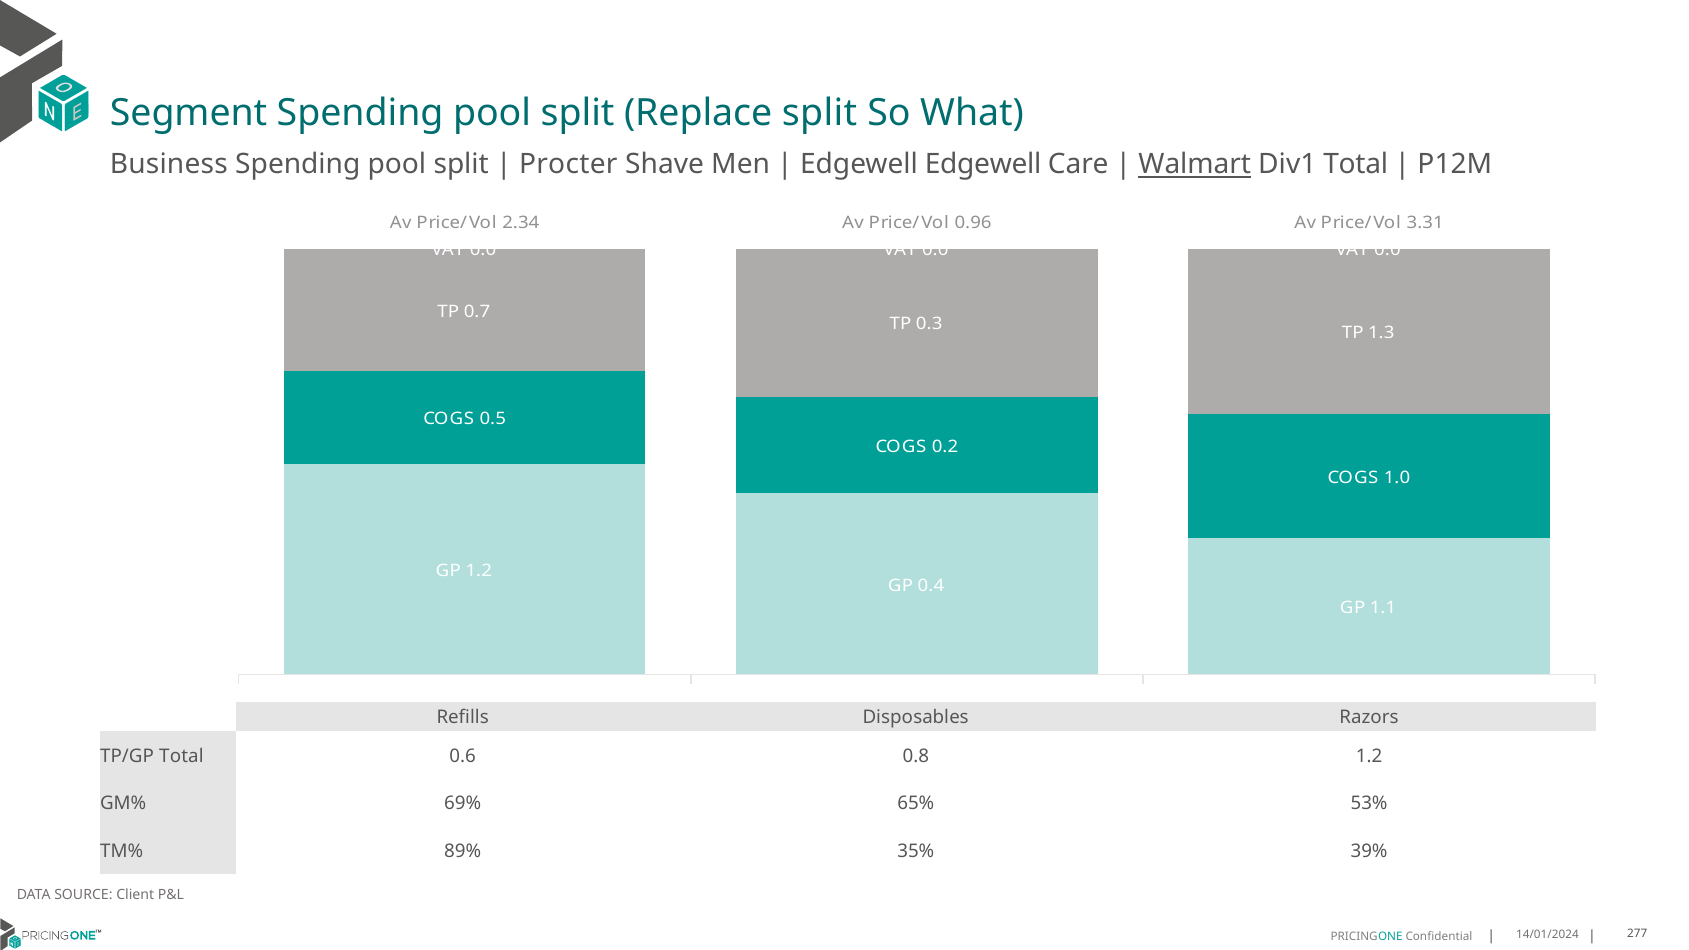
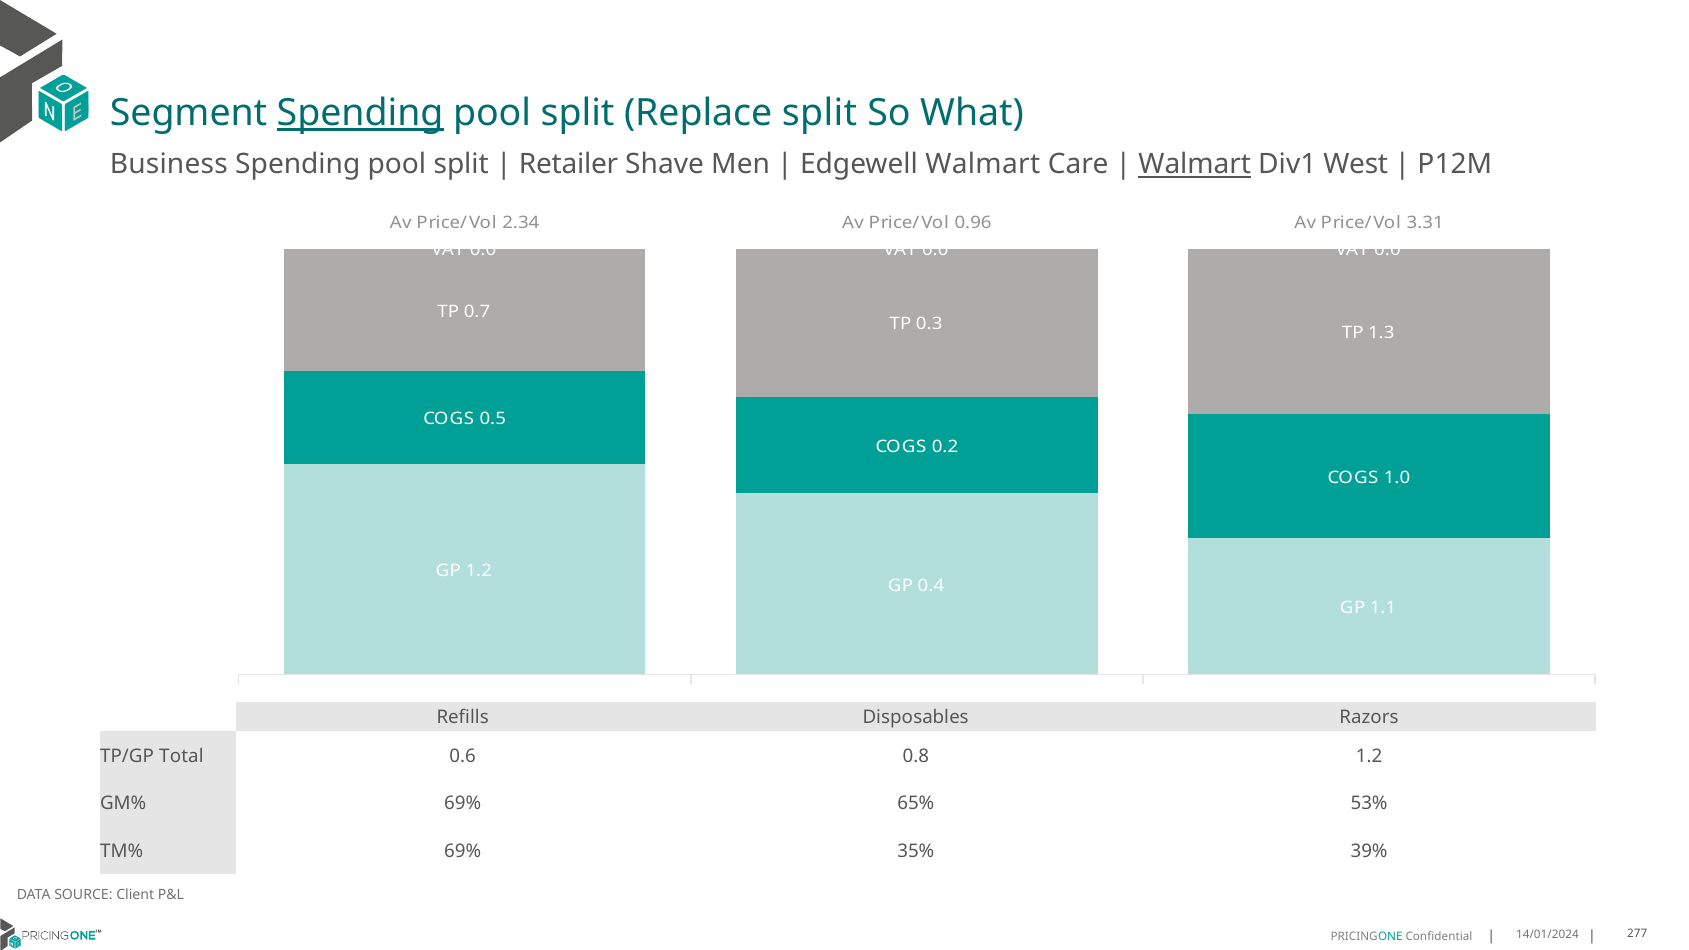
Spending at (360, 114) underline: none -> present
Procter: Procter -> Retailer
Edgewell Edgewell: Edgewell -> Walmart
Div1 Total: Total -> West
TM% 89%: 89% -> 69%
